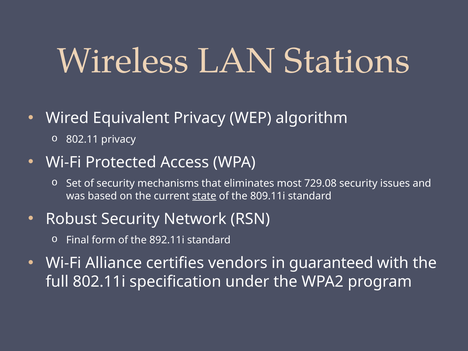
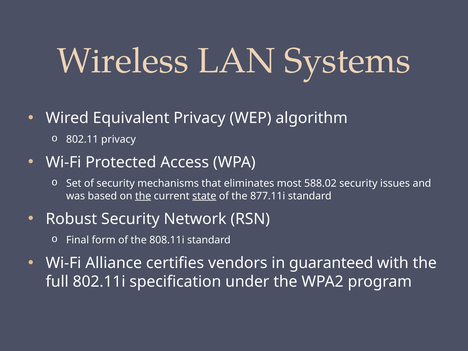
Stations: Stations -> Systems
729.08: 729.08 -> 588.02
the at (143, 196) underline: none -> present
809.11i: 809.11i -> 877.11i
892.11i: 892.11i -> 808.11i
